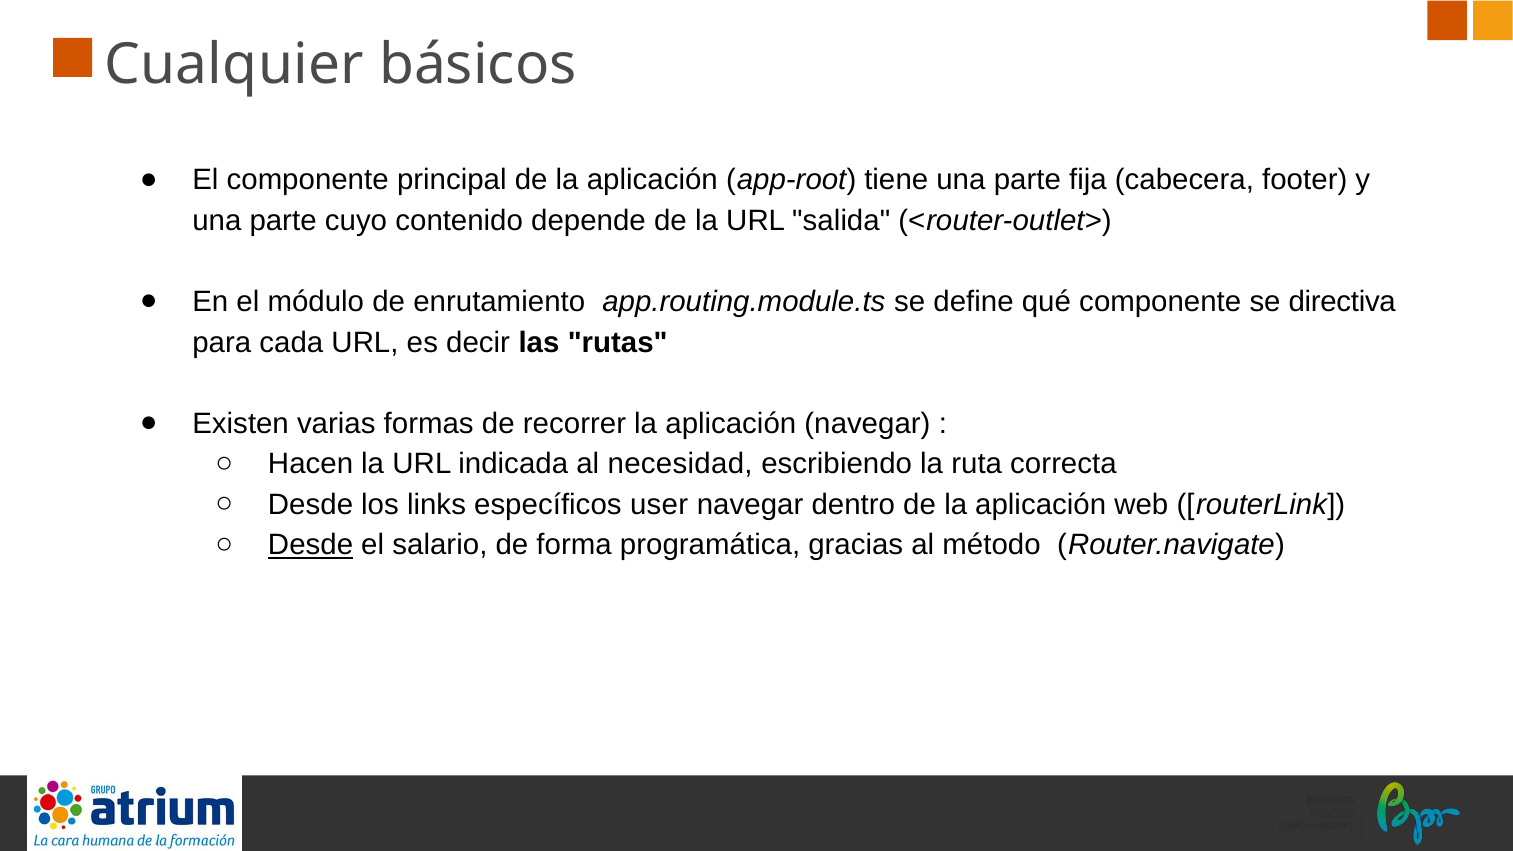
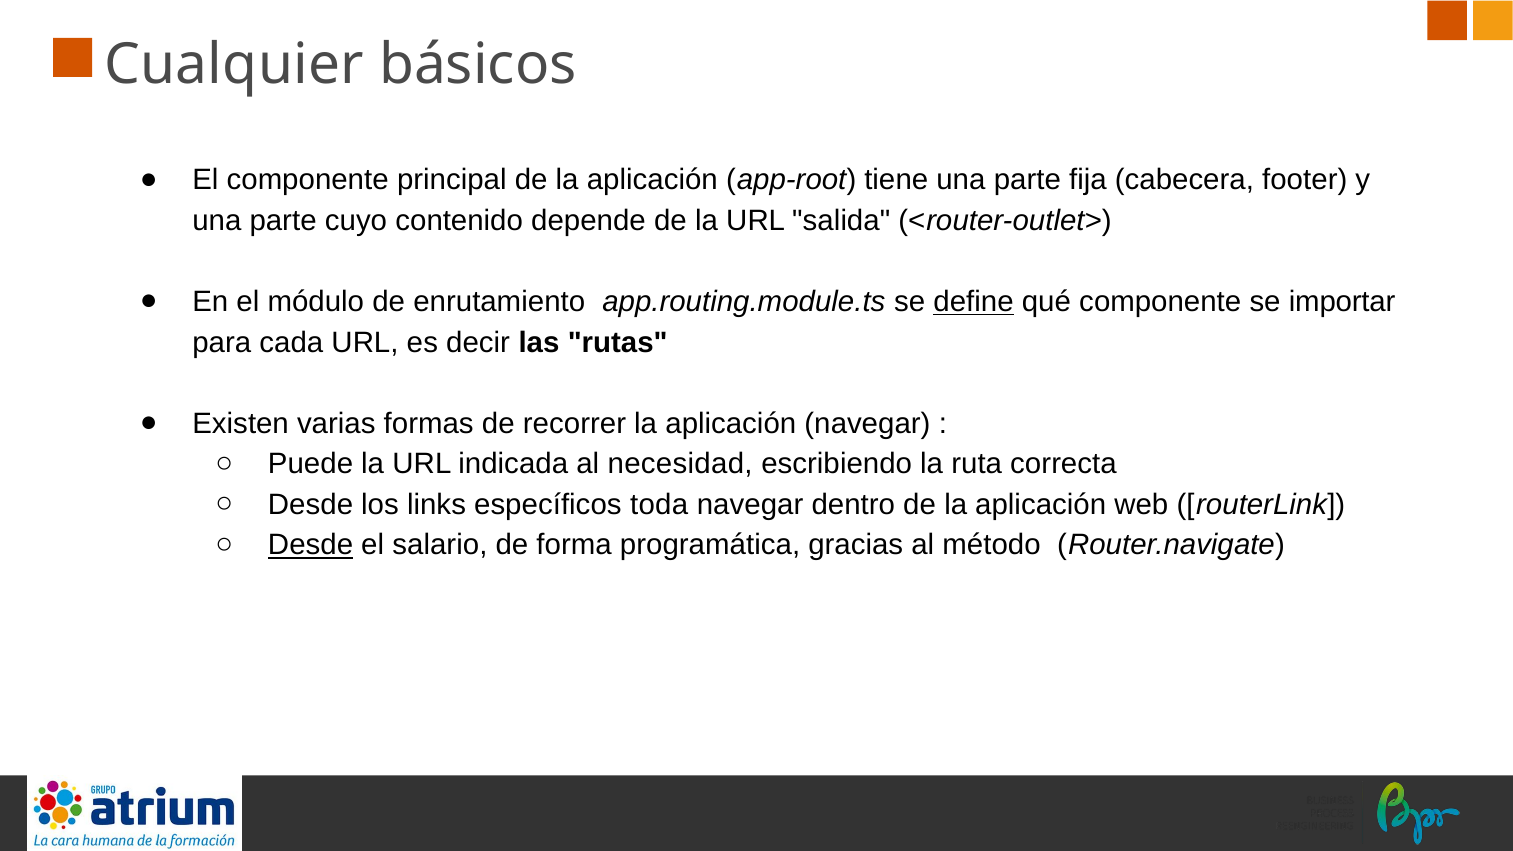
define underline: none -> present
directiva: directiva -> importar
Hacen: Hacen -> Puede
user: user -> toda
